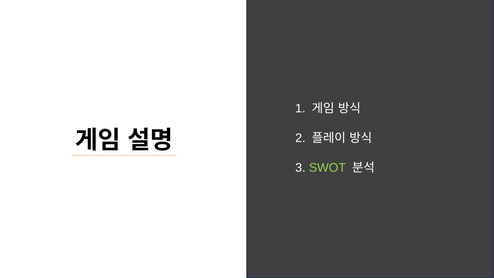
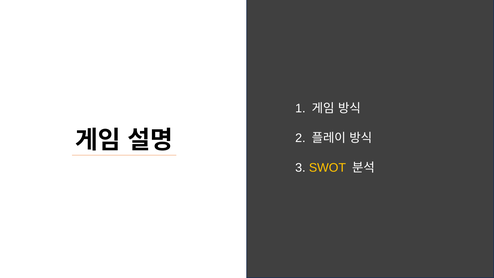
SWOT colour: light green -> yellow
